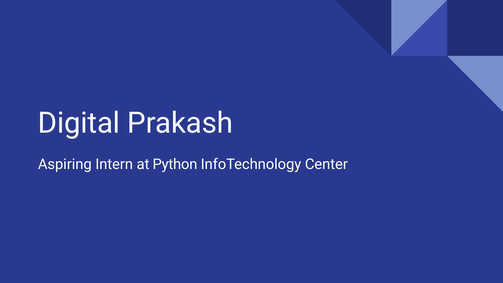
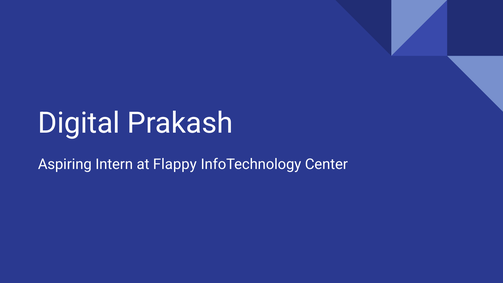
Python: Python -> Flappy
